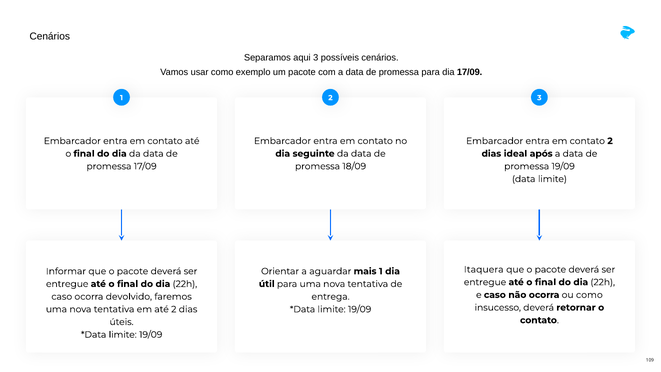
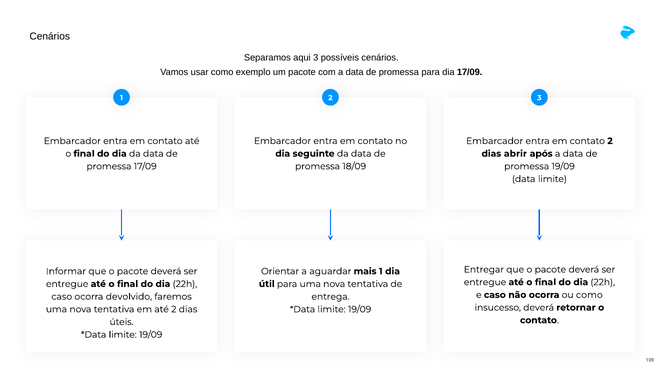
ideal: ideal -> abrir
Itaquera: Itaquera -> Entregar
